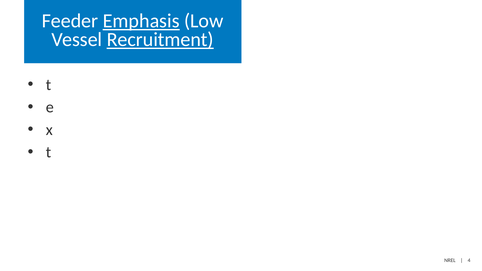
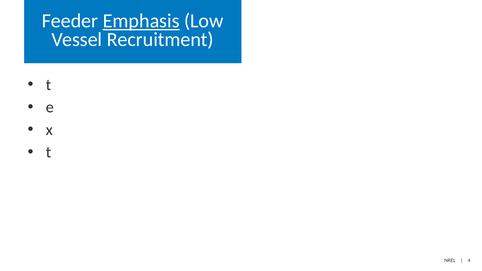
Recruitment underline: present -> none
